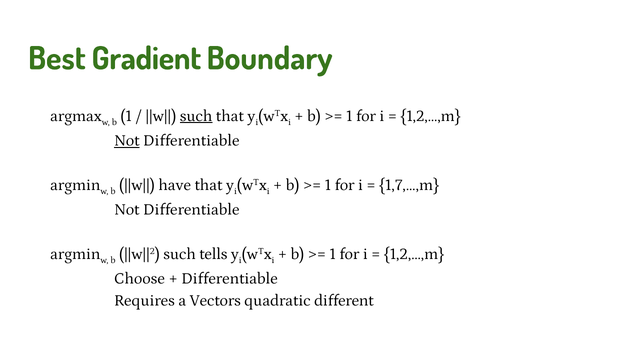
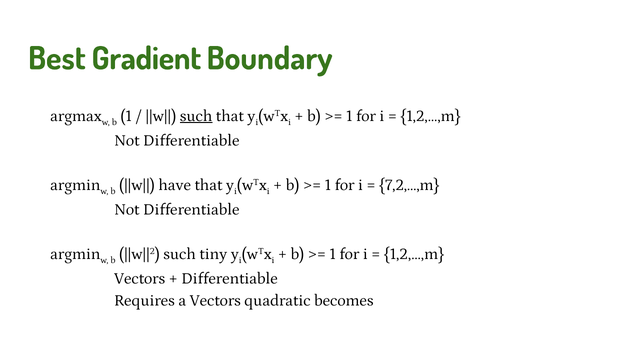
Not at (127, 140) underline: present -> none
1,7,…,m: 1,7,…,m -> 7,2,…,m
tells: tells -> tiny
Choose at (139, 278): Choose -> Vectors
different: different -> becomes
